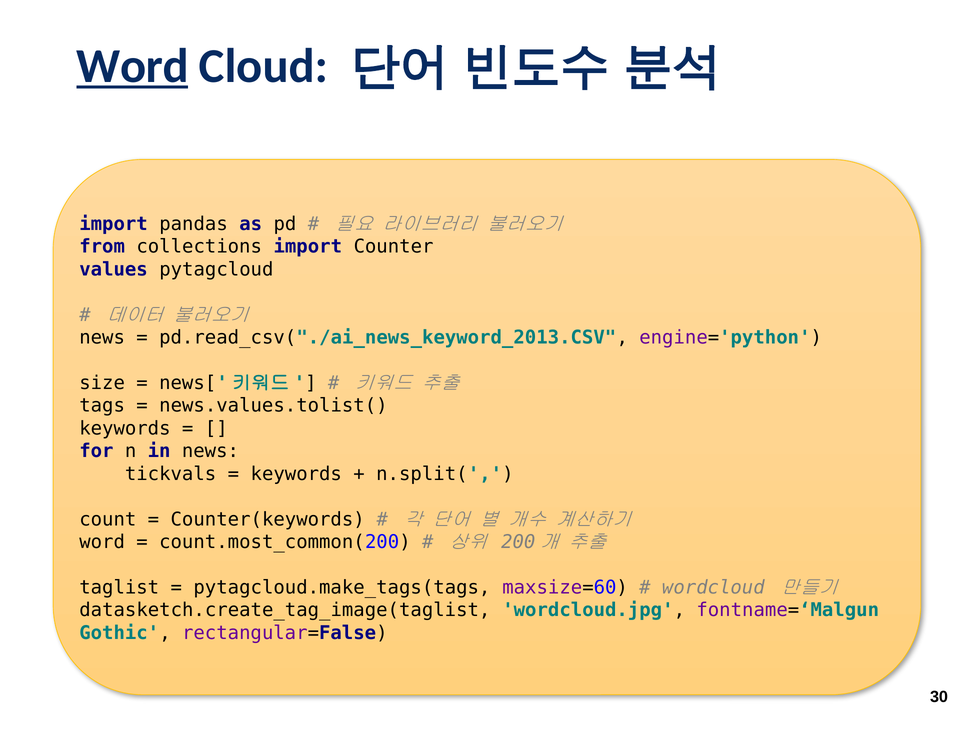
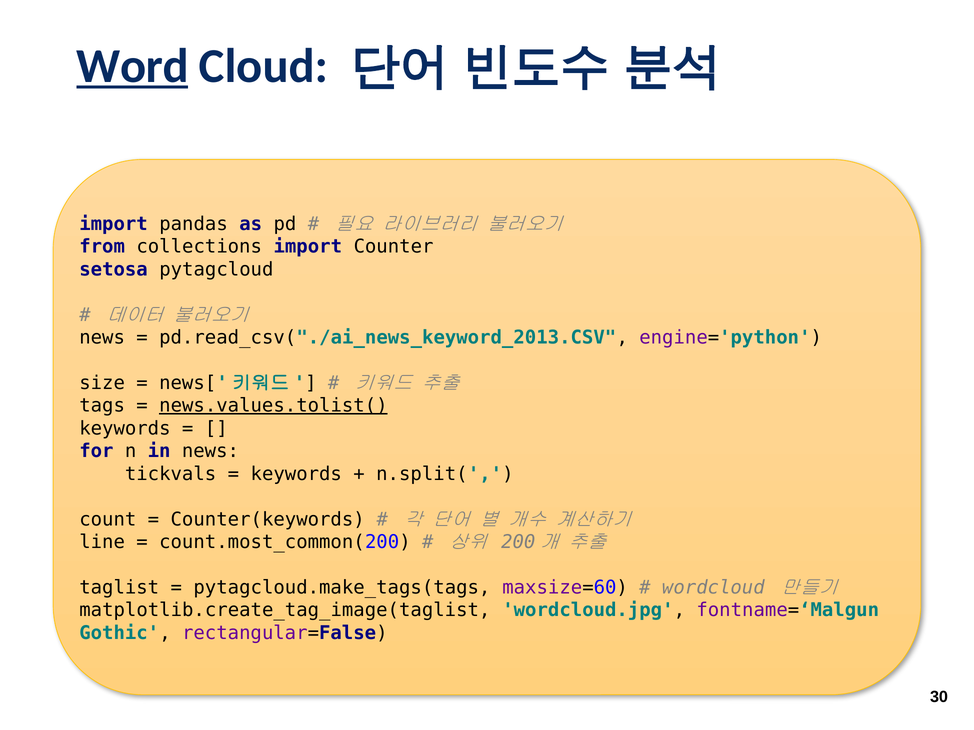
values: values -> setosa
news.values.tolist( underline: none -> present
word at (102, 542): word -> line
datasketch.create_tag_image(taglist: datasketch.create_tag_image(taglist -> matplotlib.create_tag_image(taglist
